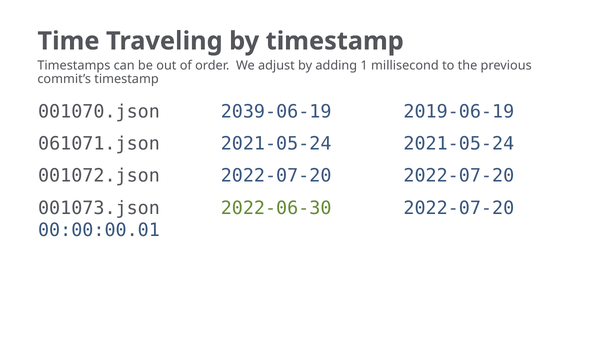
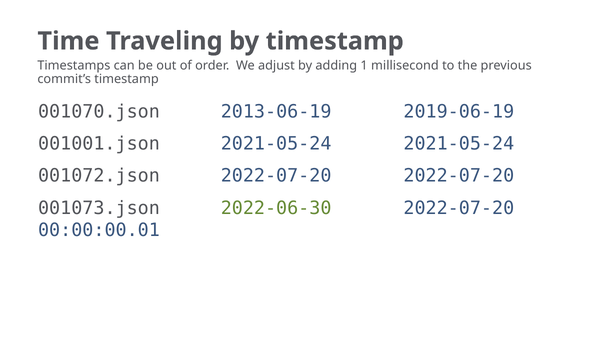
2039-06-19: 2039-06-19 -> 2013-06-19
061071.json: 061071.json -> 001001.json
